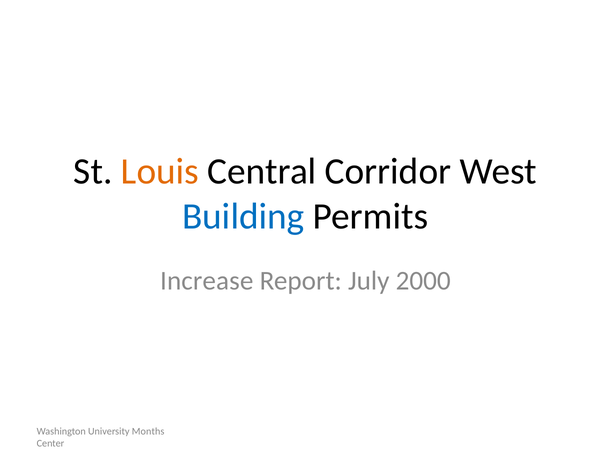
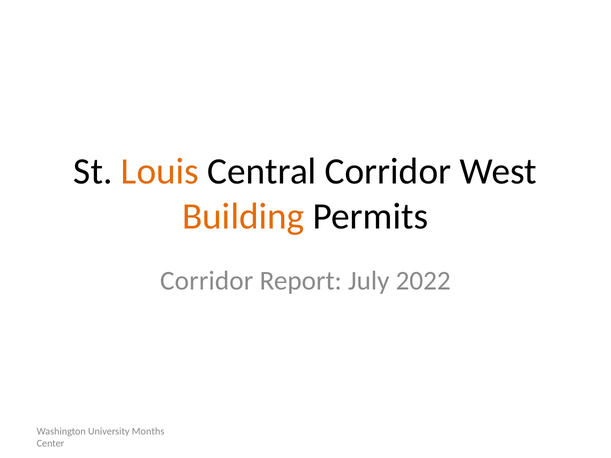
Building colour: blue -> orange
Increase at (207, 281): Increase -> Corridor
2000: 2000 -> 2022
